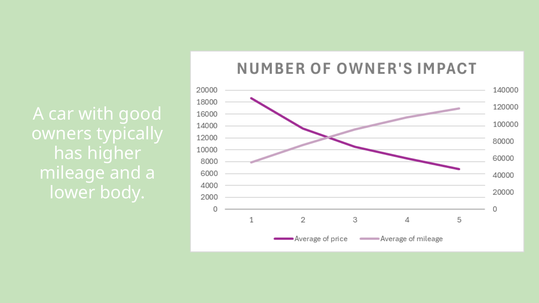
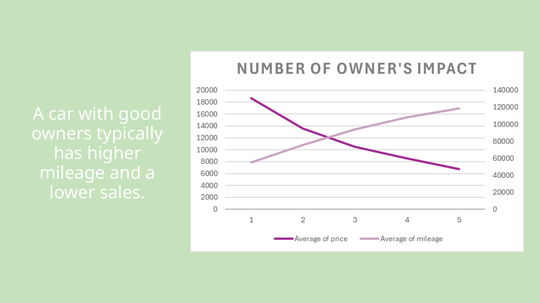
body: body -> sales
